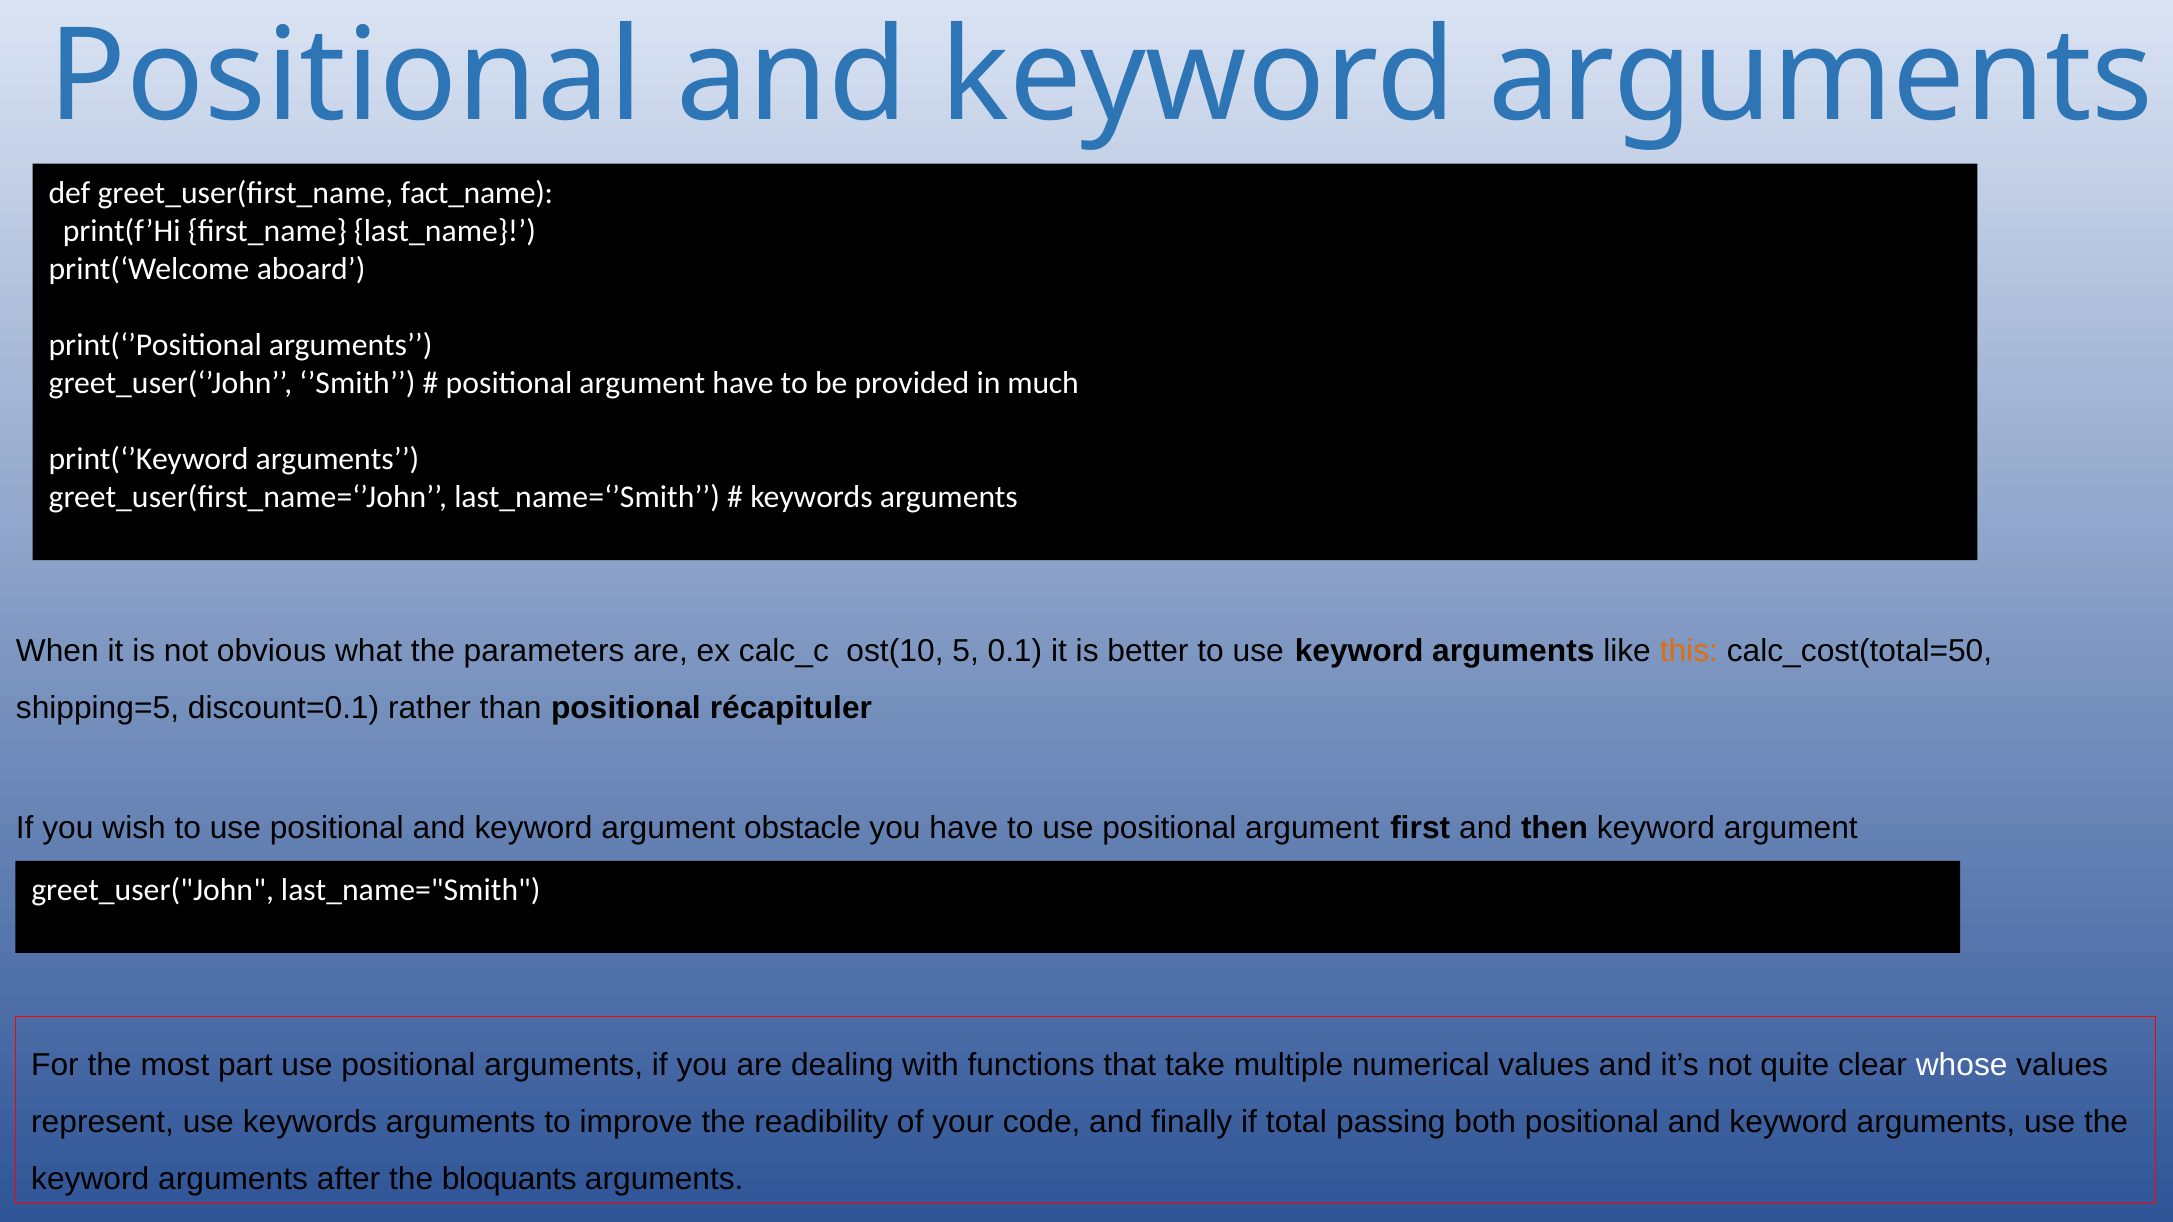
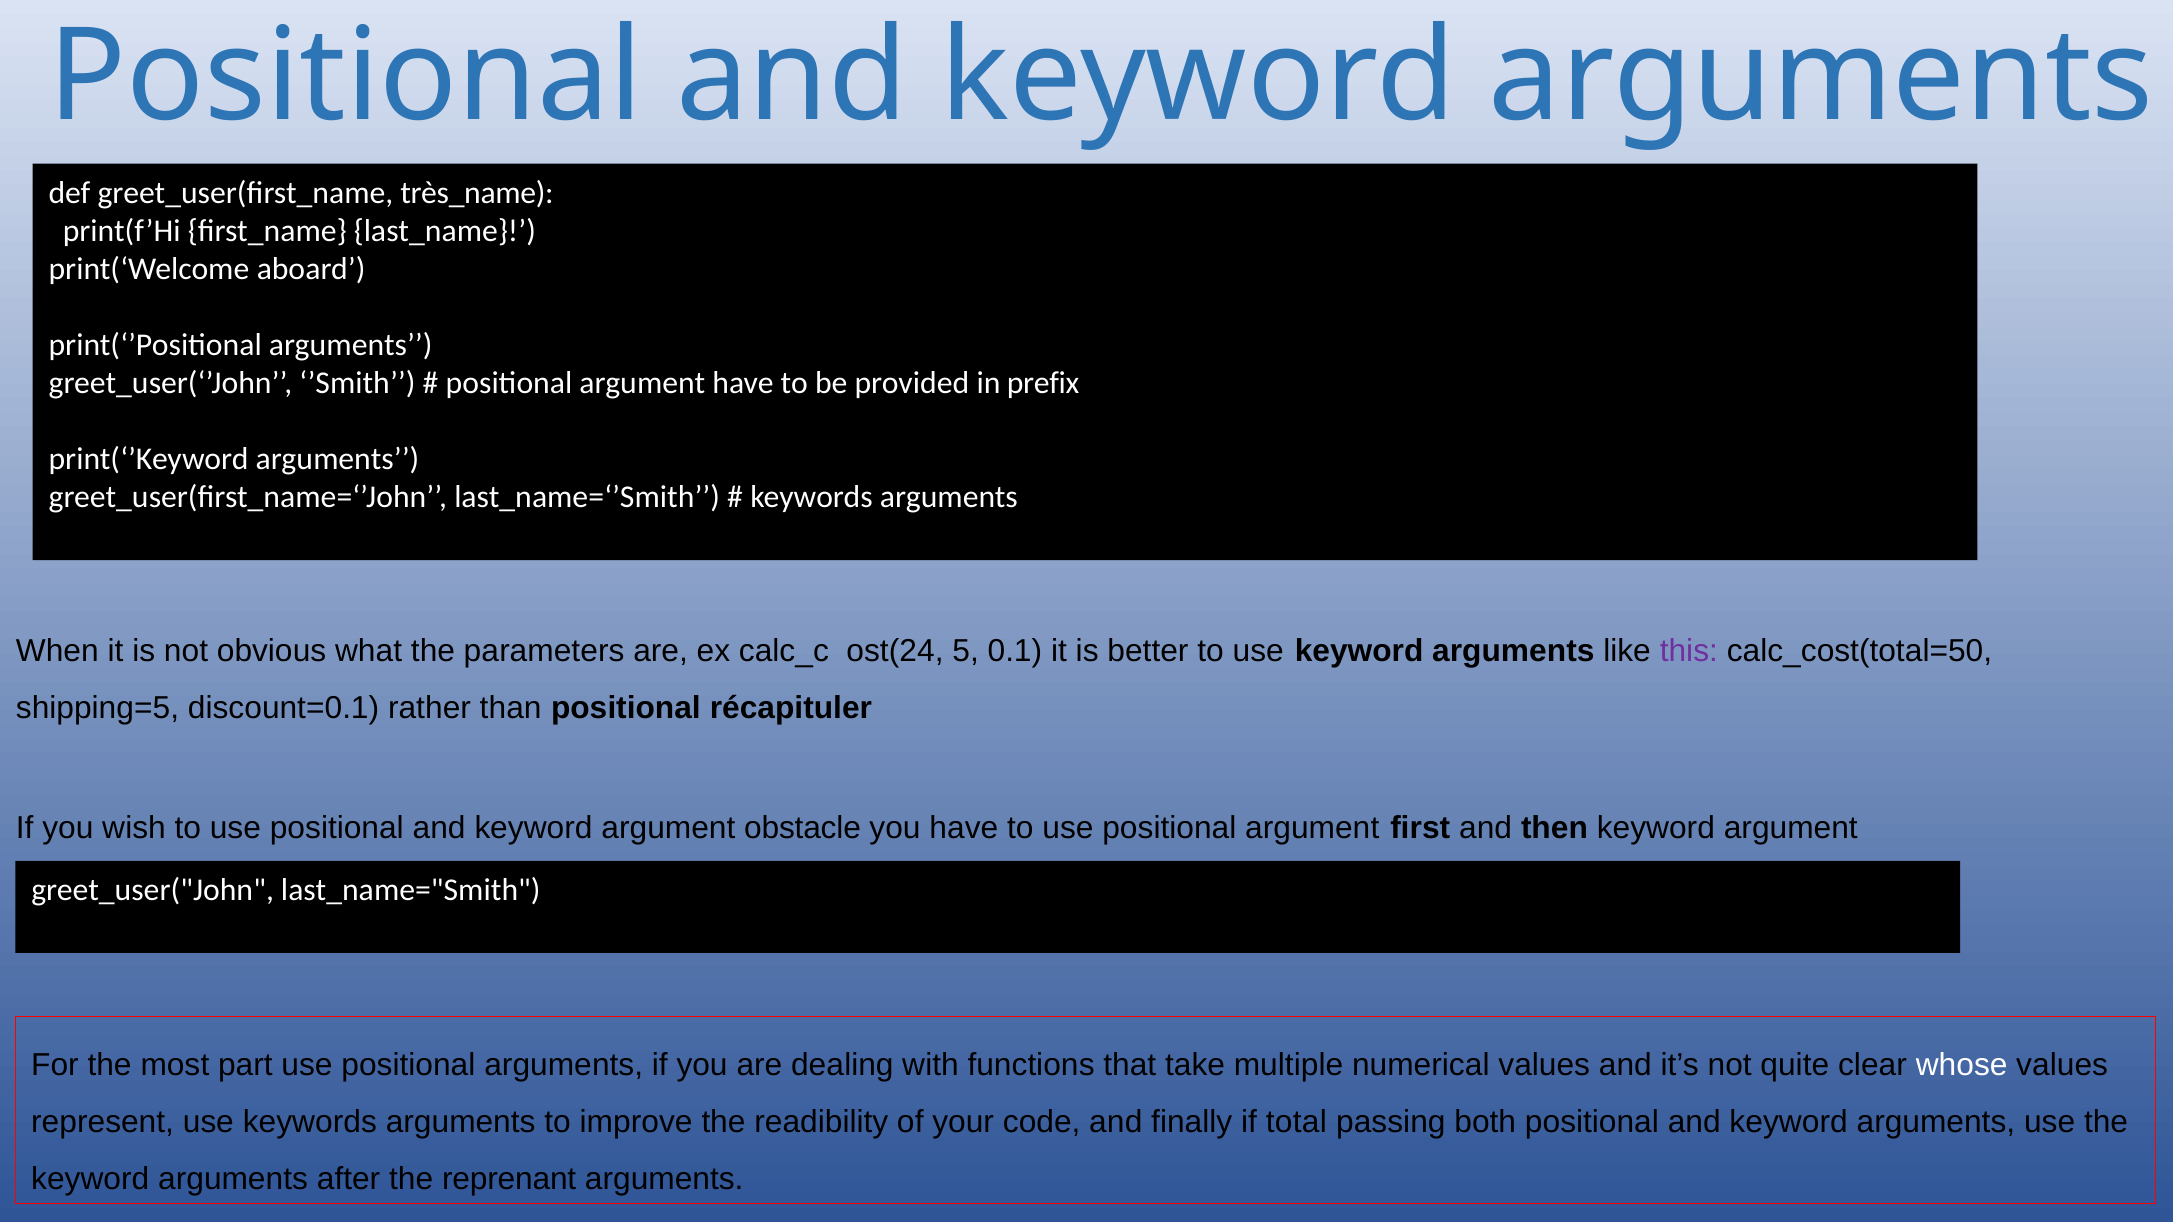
fact_name: fact_name -> très_name
much: much -> prefix
ost(10: ost(10 -> ost(24
this colour: orange -> purple
bloquants: bloquants -> reprenant
